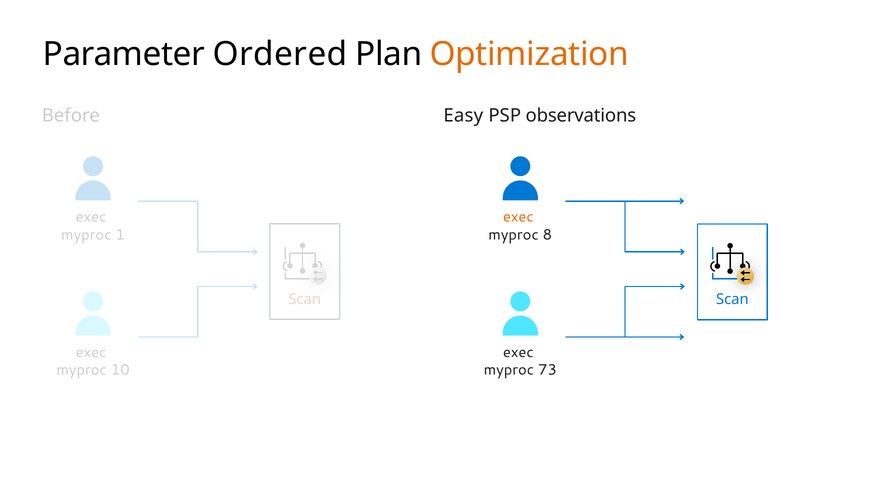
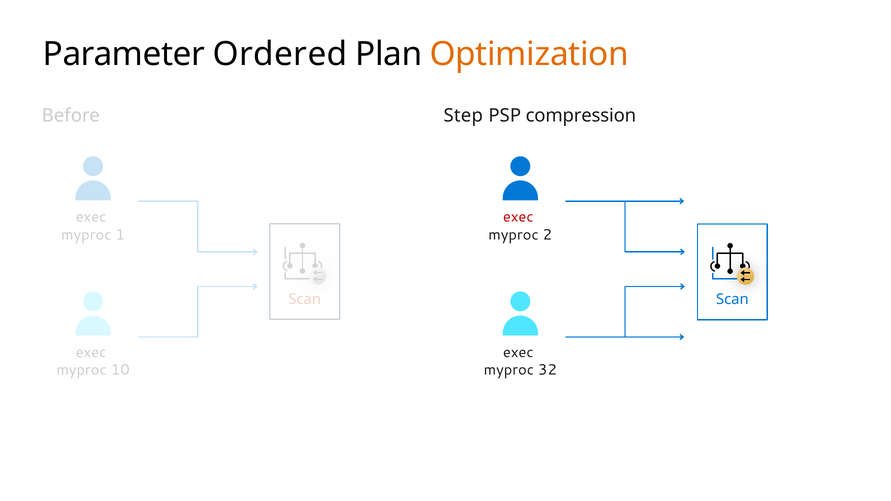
Easy: Easy -> Step
observations: observations -> compression
exec at (518, 217) colour: orange -> red
8: 8 -> 2
73: 73 -> 32
